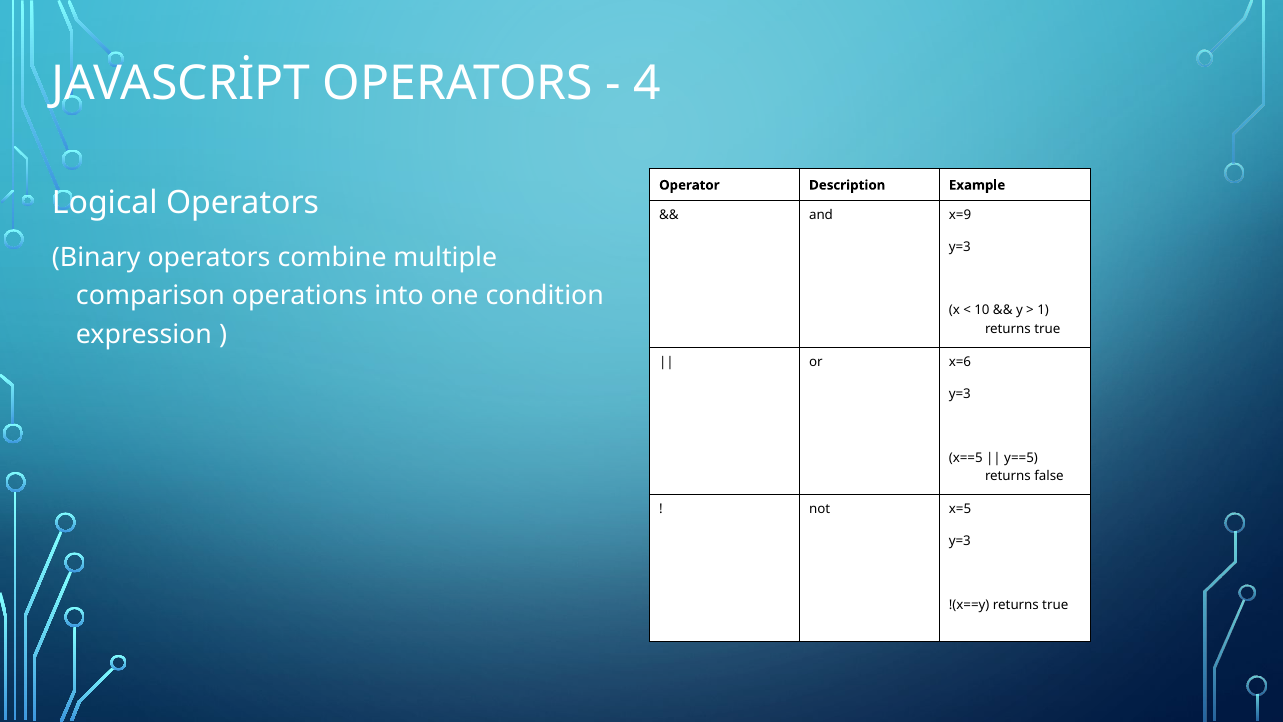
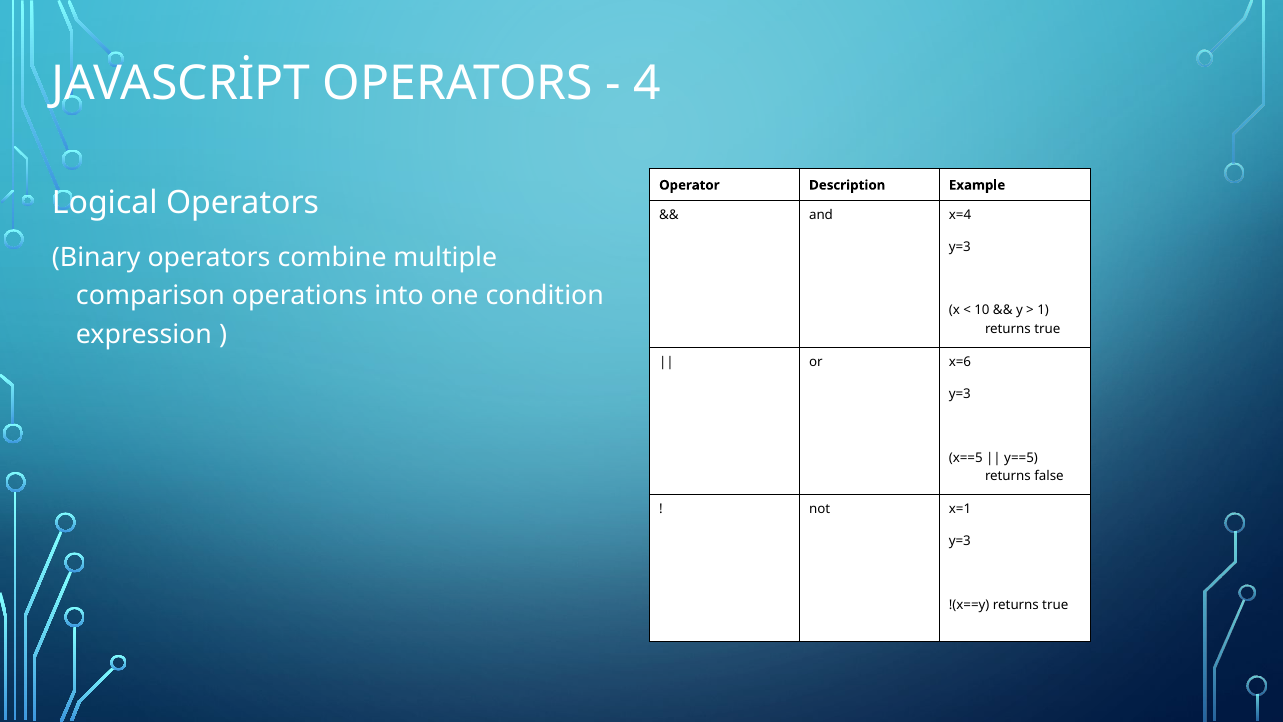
x=9: x=9 -> x=4
x=5: x=5 -> x=1
